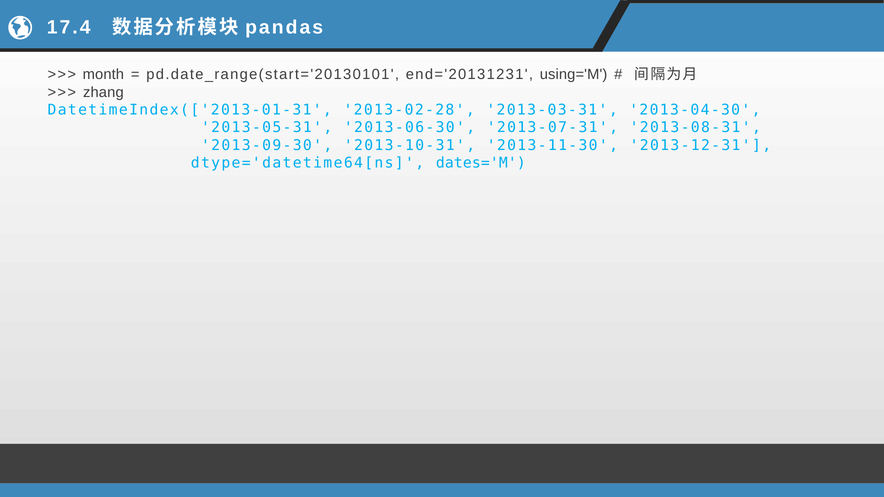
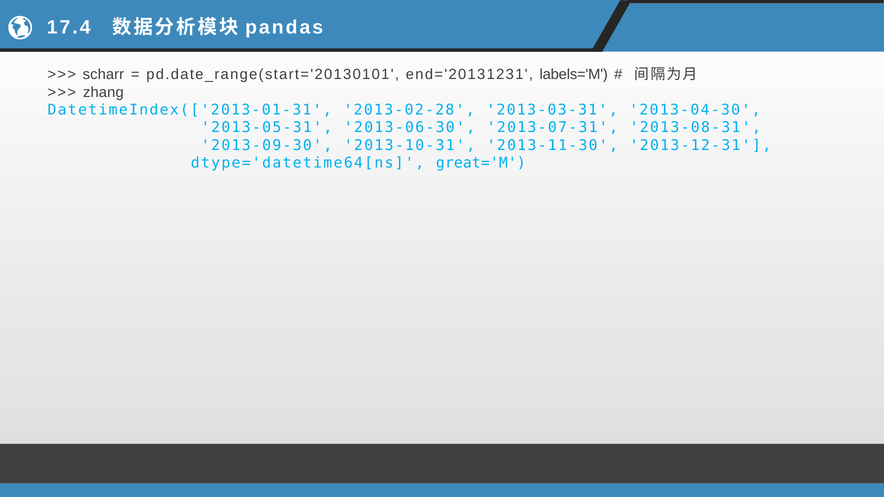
month: month -> scharr
using='M: using='M -> labels='M
dates='M: dates='M -> great='M
